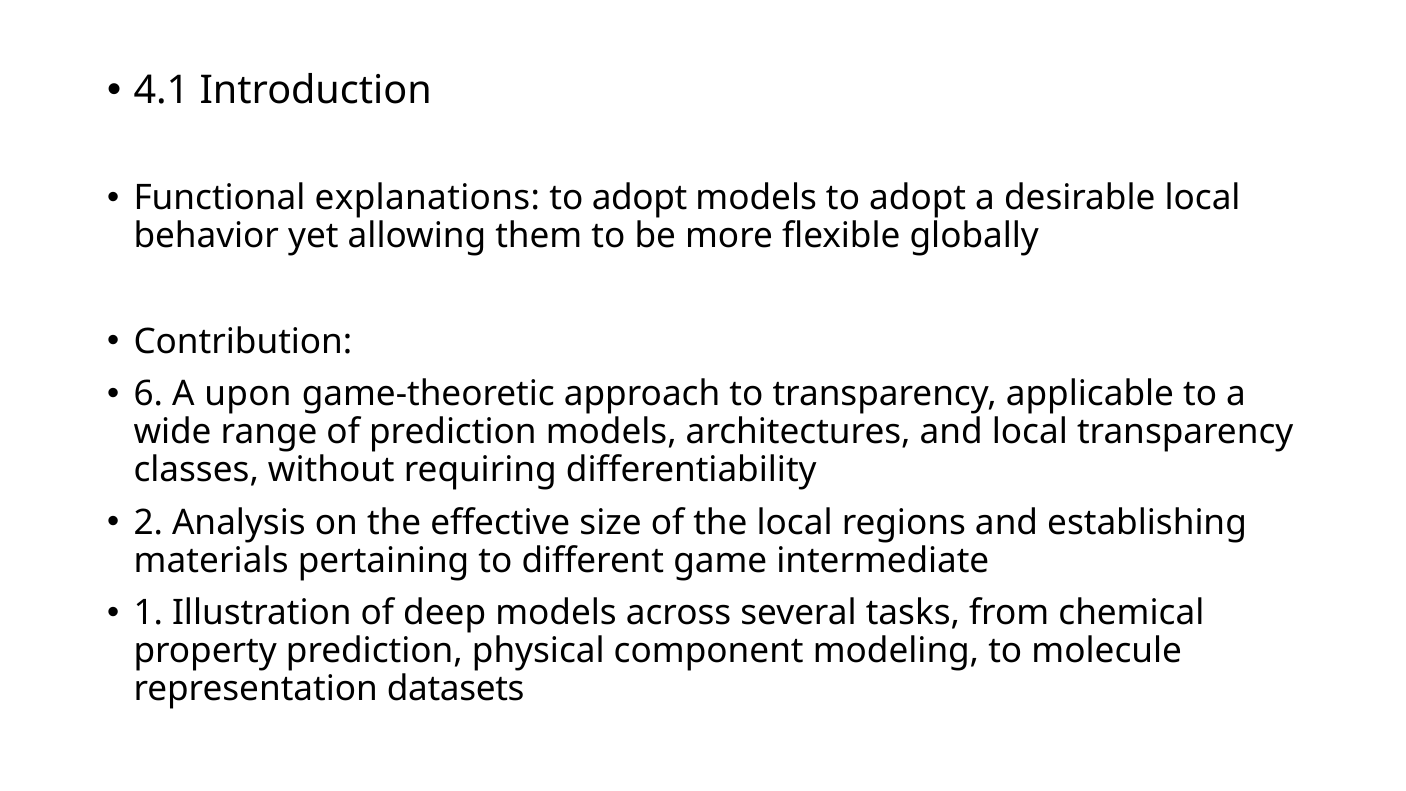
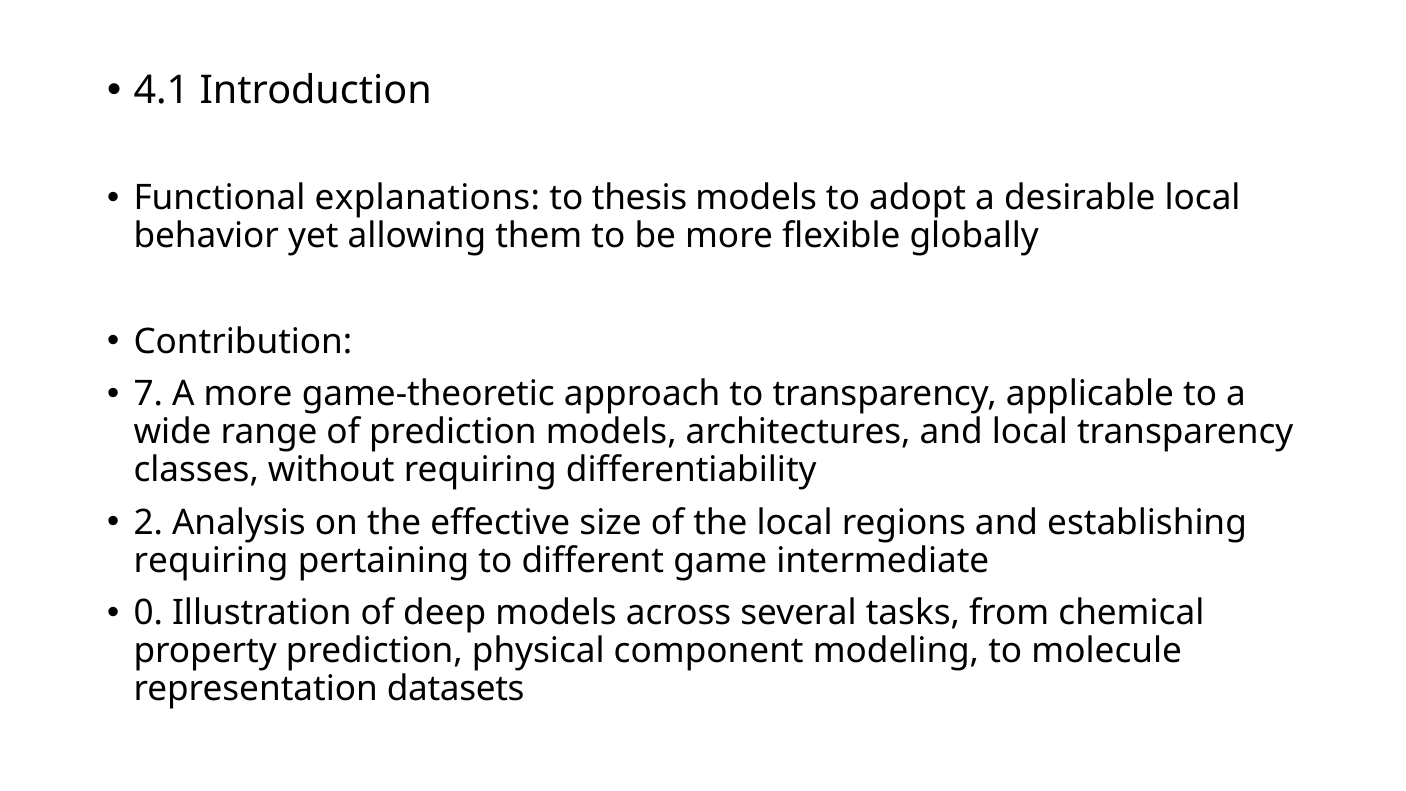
adopt at (640, 198): adopt -> thesis
6: 6 -> 7
A upon: upon -> more
materials at (211, 560): materials -> requiring
1: 1 -> 0
